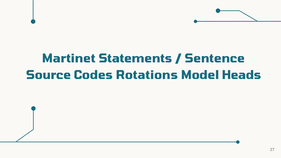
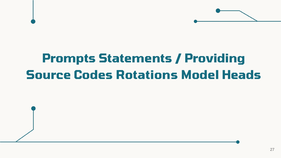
Martinet: Martinet -> Prompts
Sentence: Sentence -> Providing
